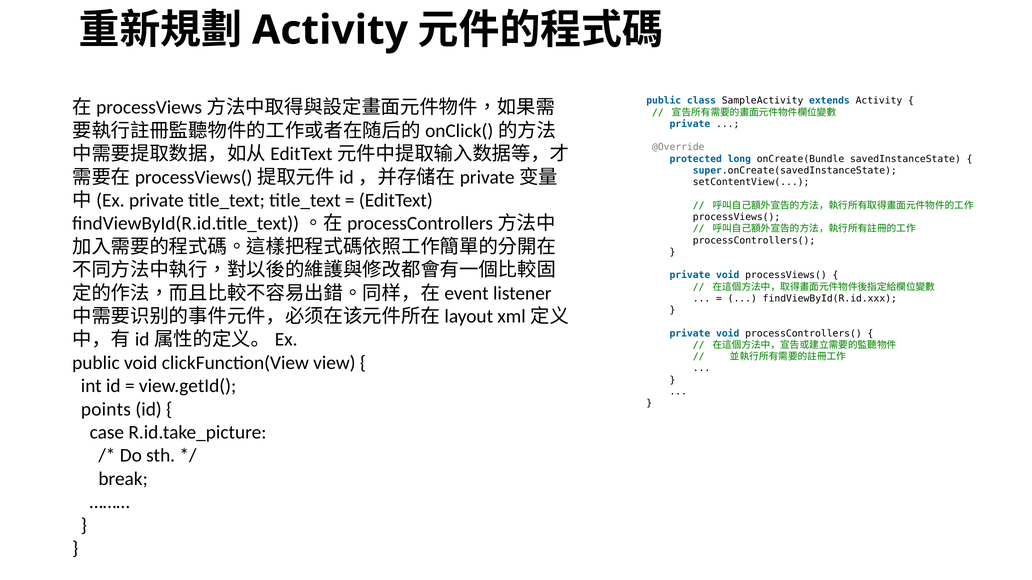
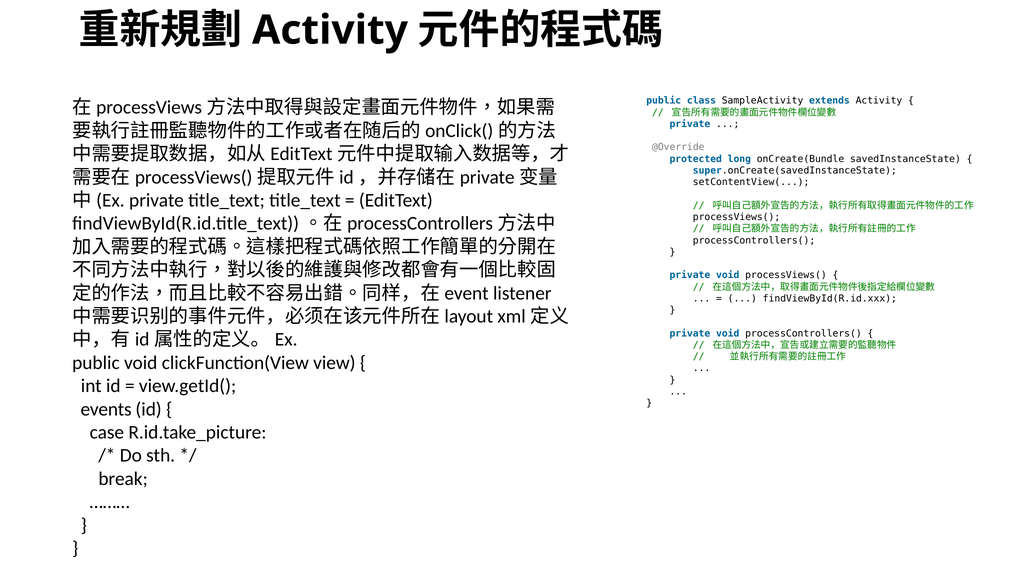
points: points -> events
